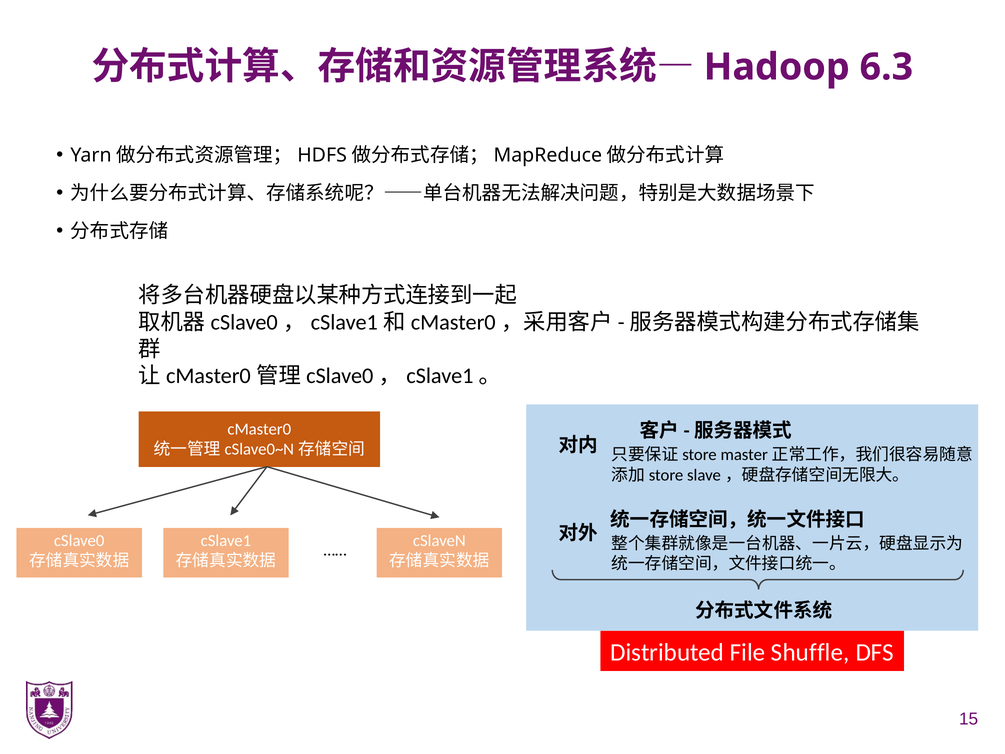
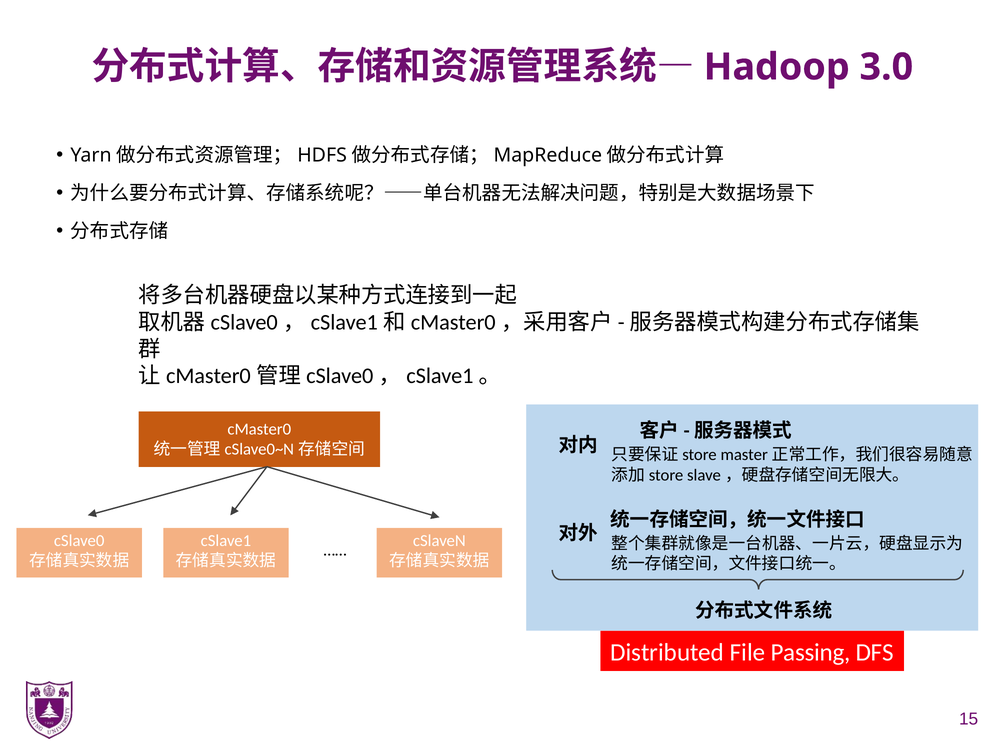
6.3: 6.3 -> 3.0
Shuffle: Shuffle -> Passing
